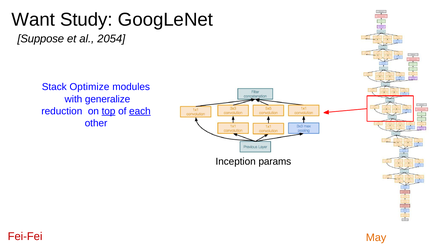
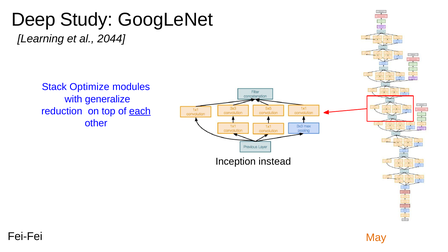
Want: Want -> Deep
Suppose: Suppose -> Learning
2054: 2054 -> 2044
top underline: present -> none
params: params -> instead
Fei-Fei colour: red -> black
